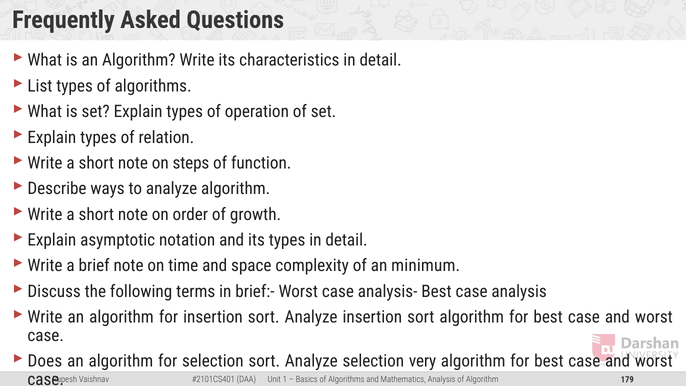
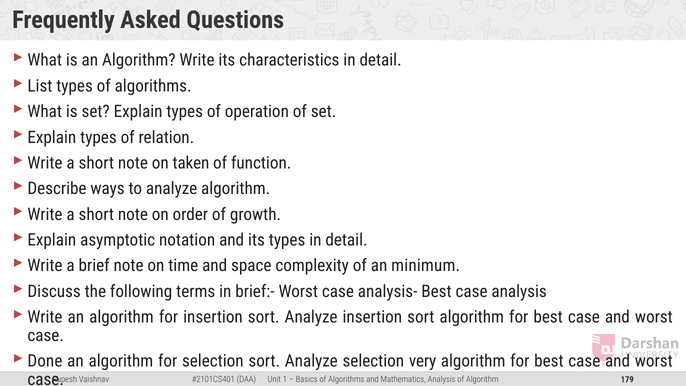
steps: steps -> taken
Does: Does -> Done
